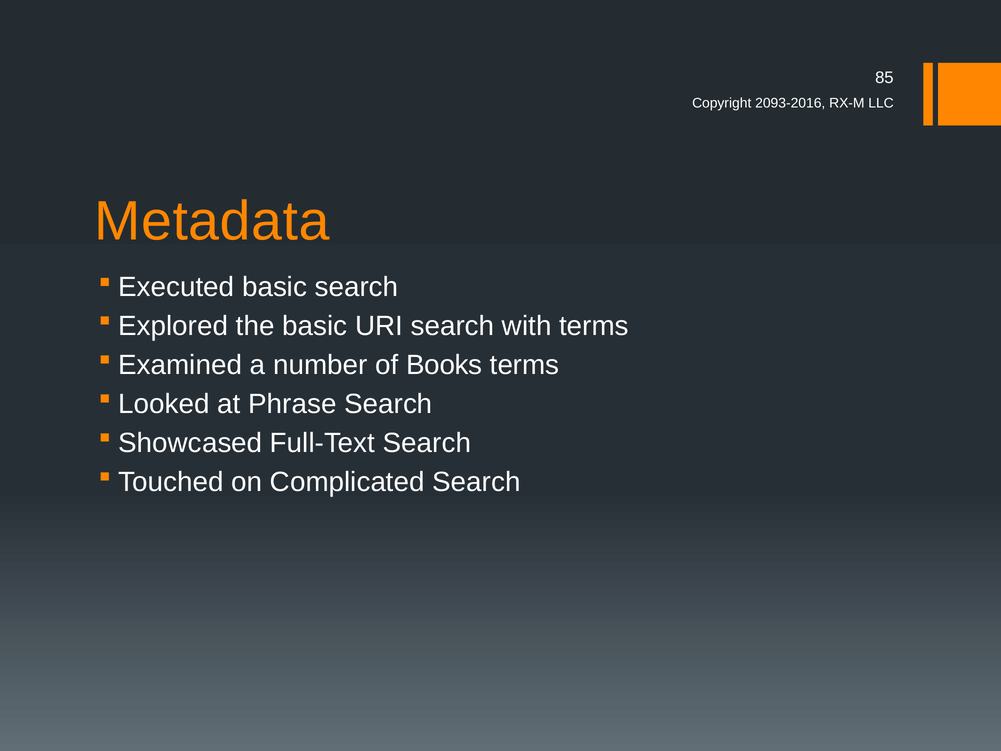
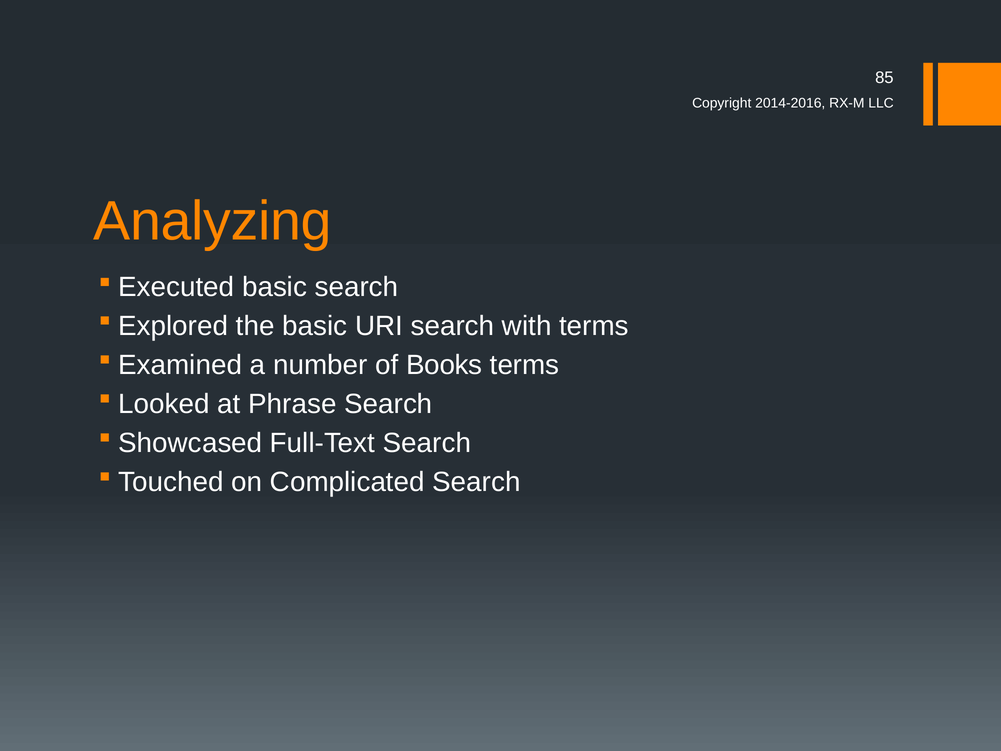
2093-2016: 2093-2016 -> 2014-2016
Metadata: Metadata -> Analyzing
